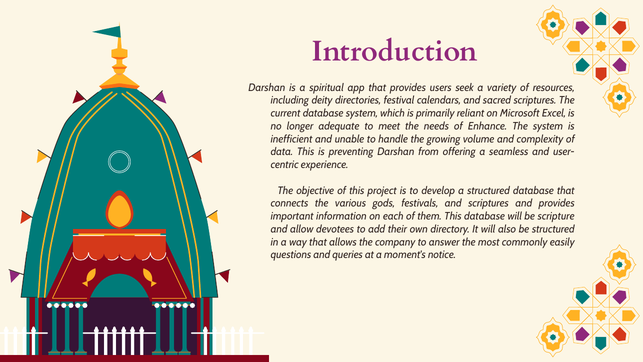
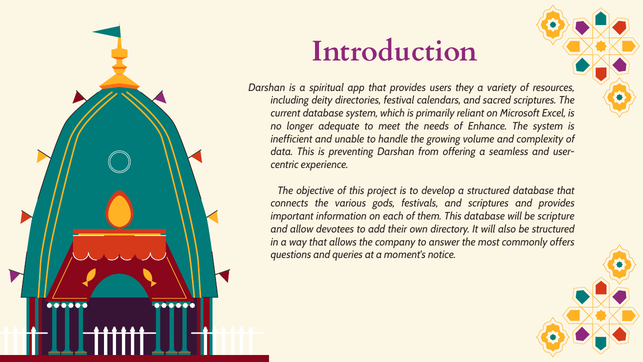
seek: seek -> they
easily: easily -> offers
